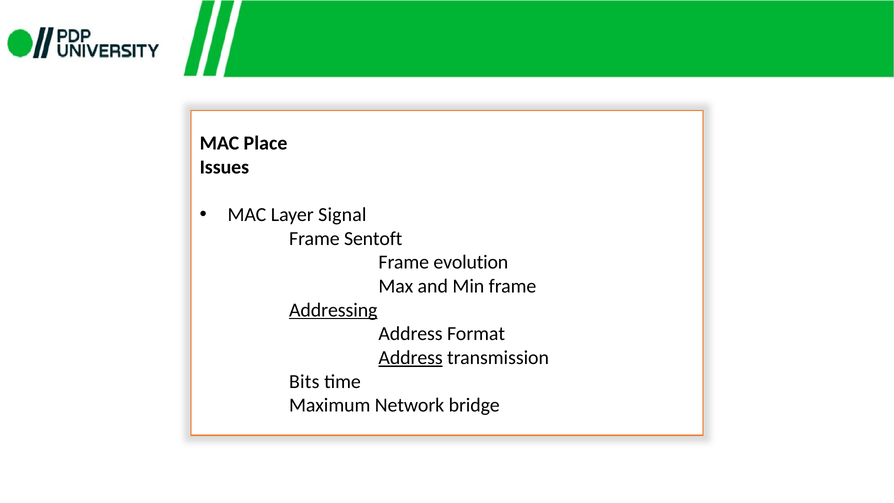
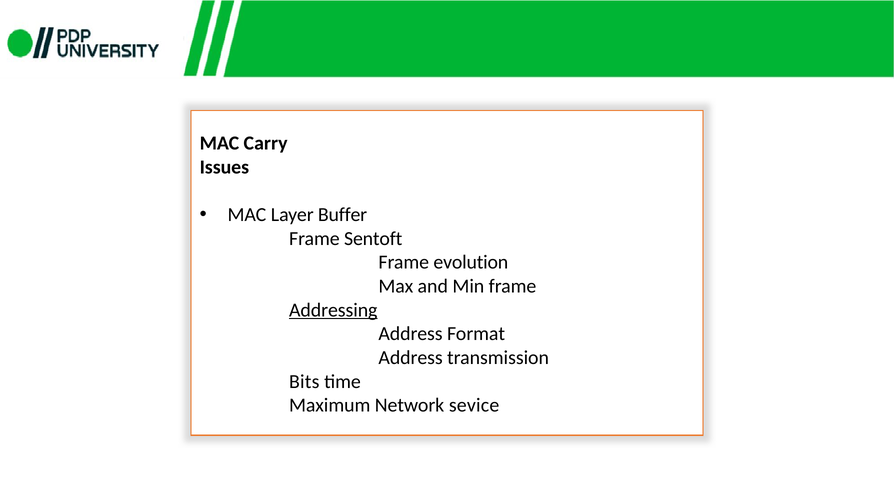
Place: Place -> Carry
Signal: Signal -> Buffer
Address at (411, 358) underline: present -> none
bridge: bridge -> sevice
